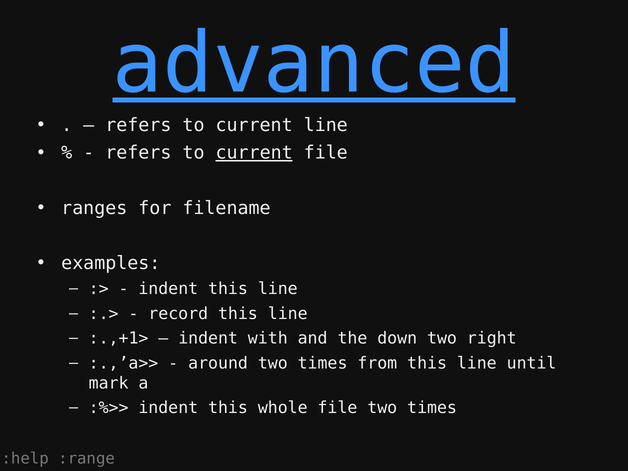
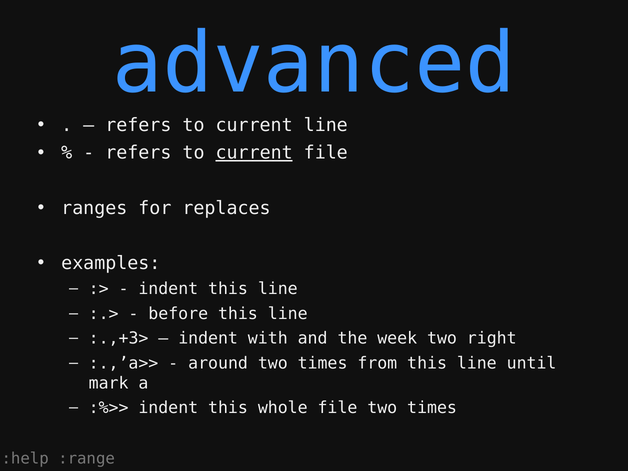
advanced underline: present -> none
filename: filename -> replaces
record: record -> before
:.,+1>: :.,+1> -> :.,+3>
down: down -> week
